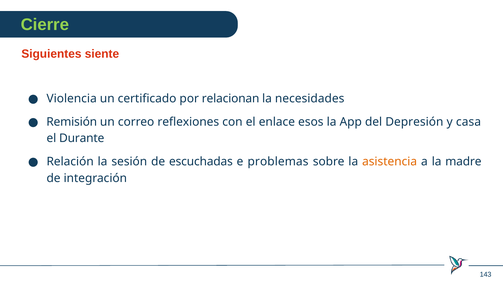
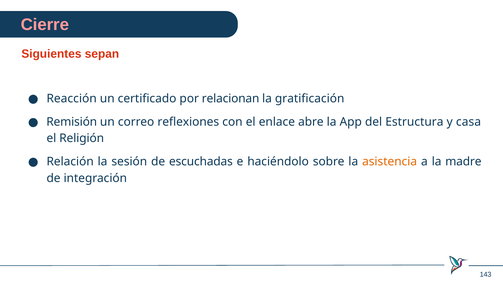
Cierre colour: light green -> pink
siente: siente -> sepan
Violencia: Violencia -> Reacción
necesidades: necesidades -> gratificación
esos: esos -> abre
Depresión: Depresión -> Estructura
Durante: Durante -> Religión
problemas: problemas -> haciéndolo
